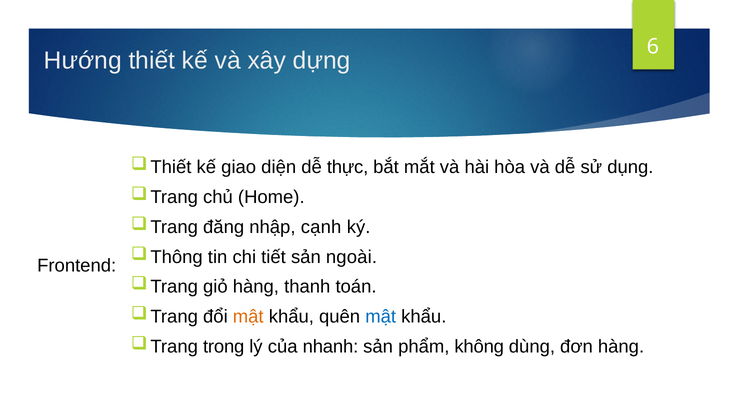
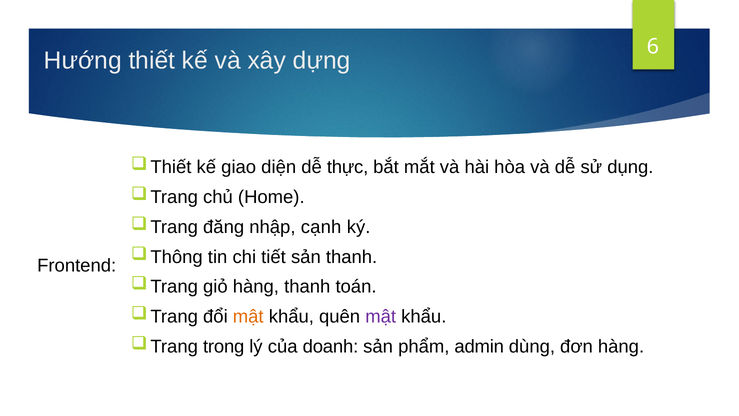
sản ngoài: ngoài -> thanh
mật at (381, 317) colour: blue -> purple
nhanh: nhanh -> doanh
không: không -> admin
